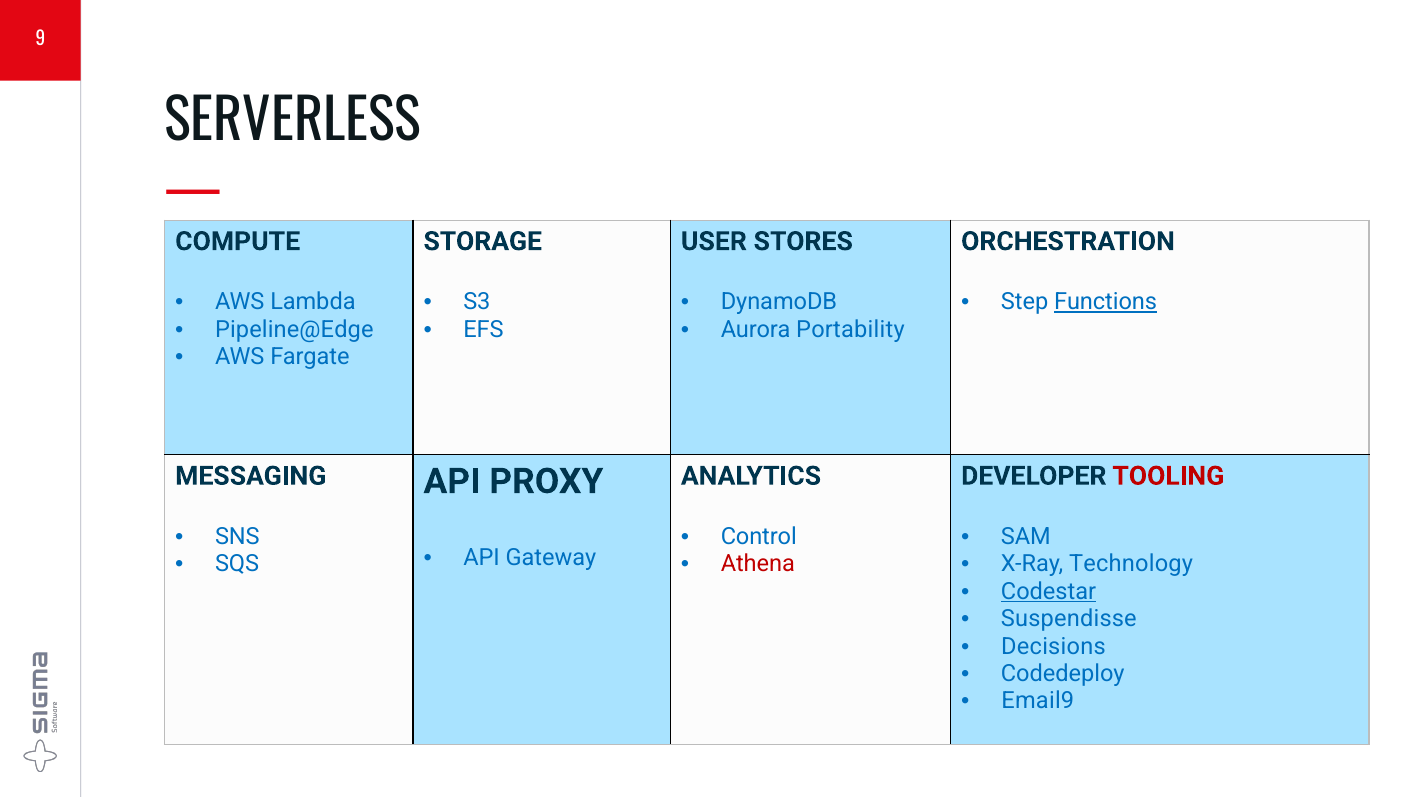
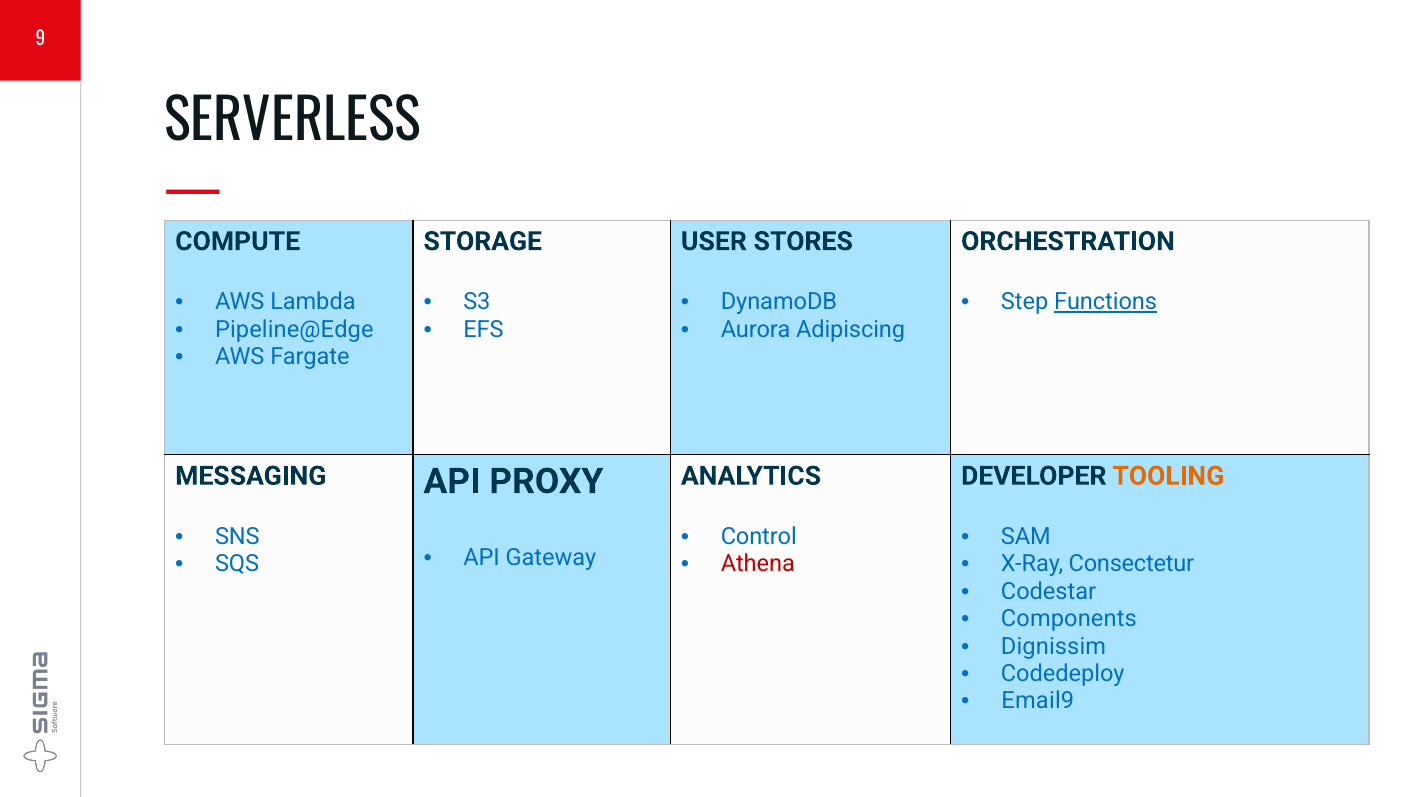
Portability: Portability -> Adipiscing
TOOLING colour: red -> orange
Technology: Technology -> Consectetur
Codestar underline: present -> none
Suspendisse: Suspendisse -> Components
Decisions: Decisions -> Dignissim
